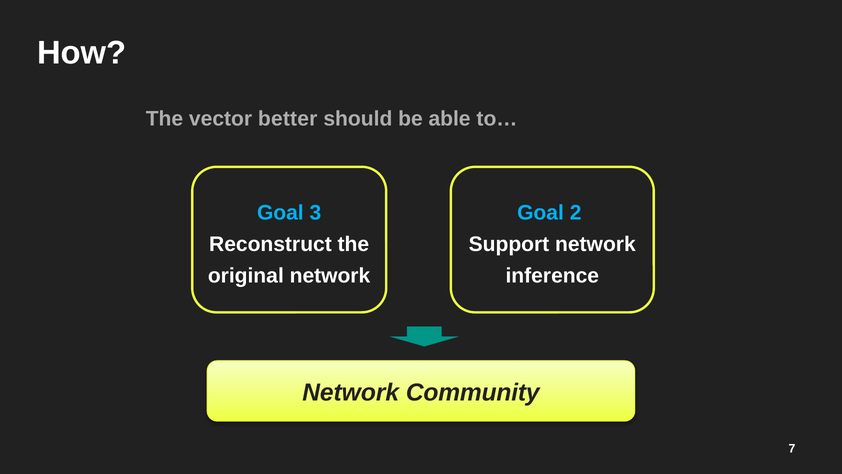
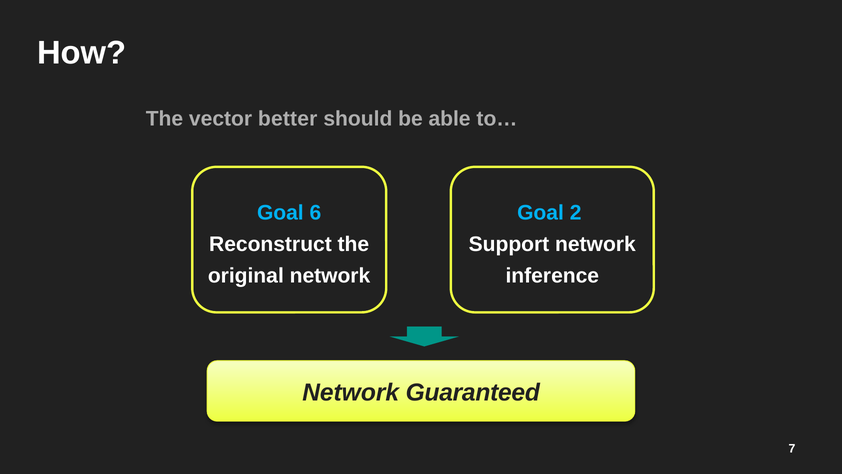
3: 3 -> 6
Community: Community -> Guaranteed
